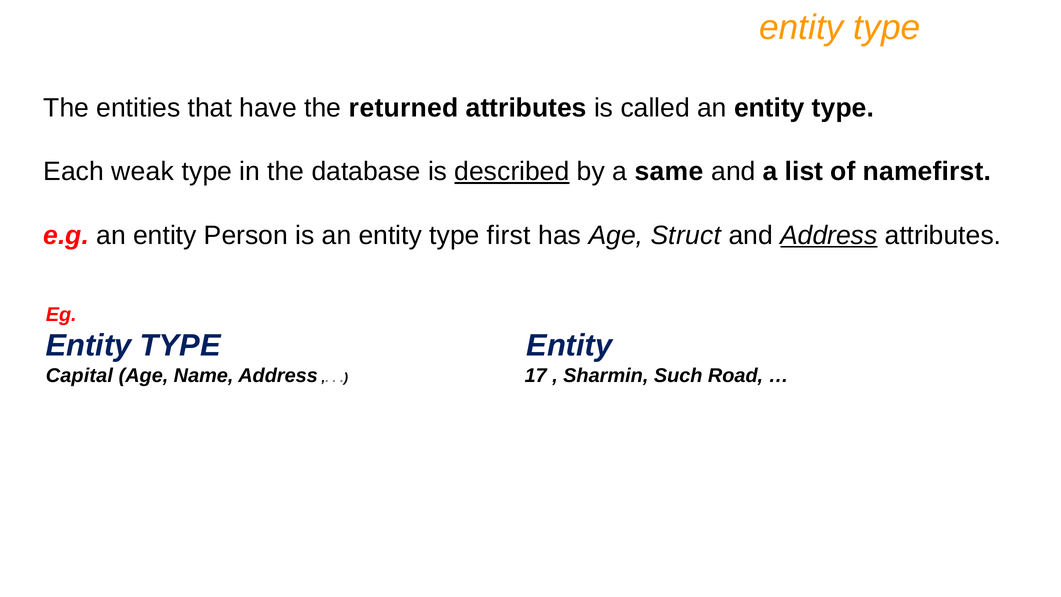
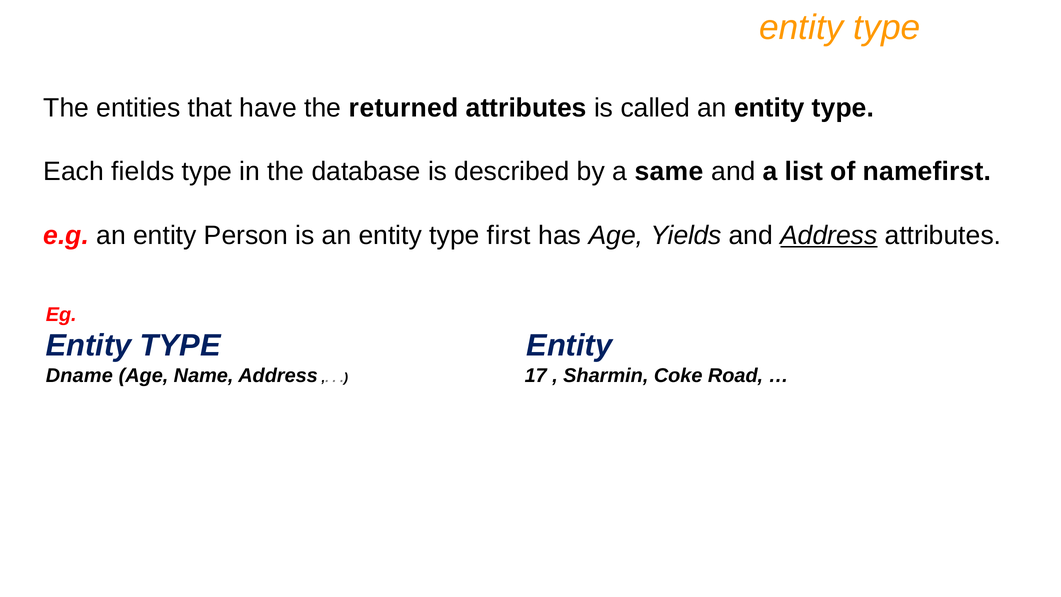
weak: weak -> fields
described underline: present -> none
Struct: Struct -> Yields
Capital: Capital -> Dname
Such: Such -> Coke
